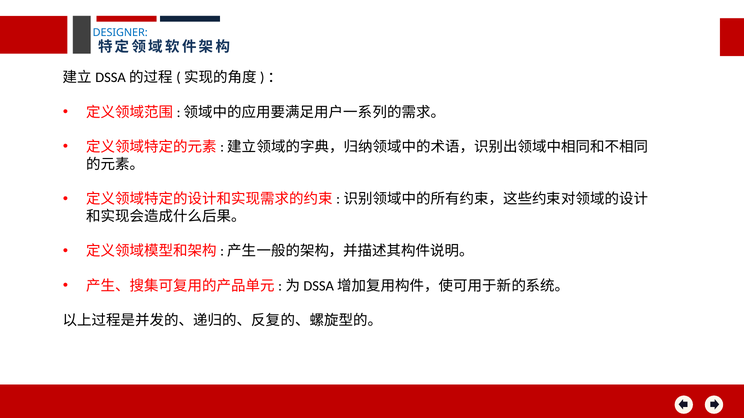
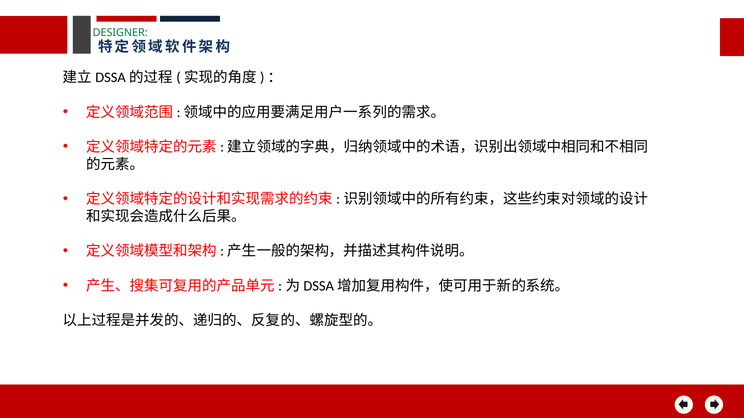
DESIGNER colour: blue -> green
